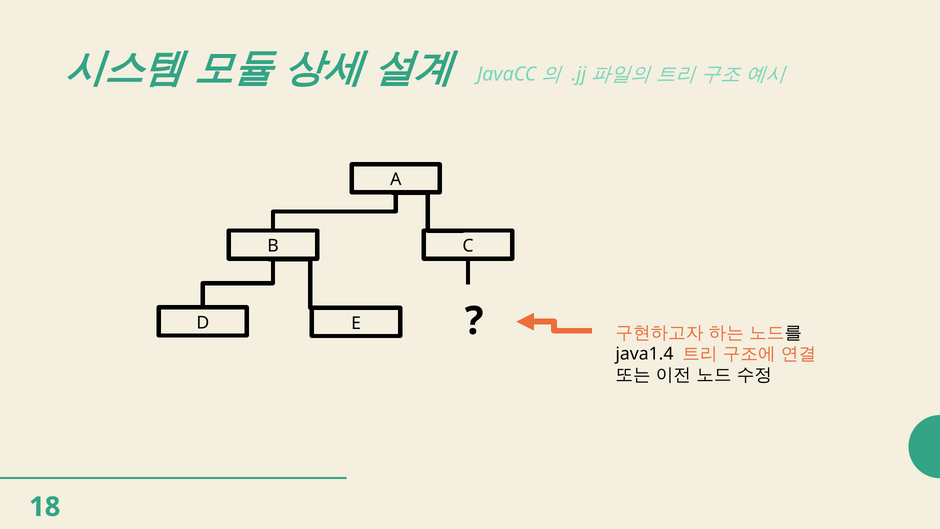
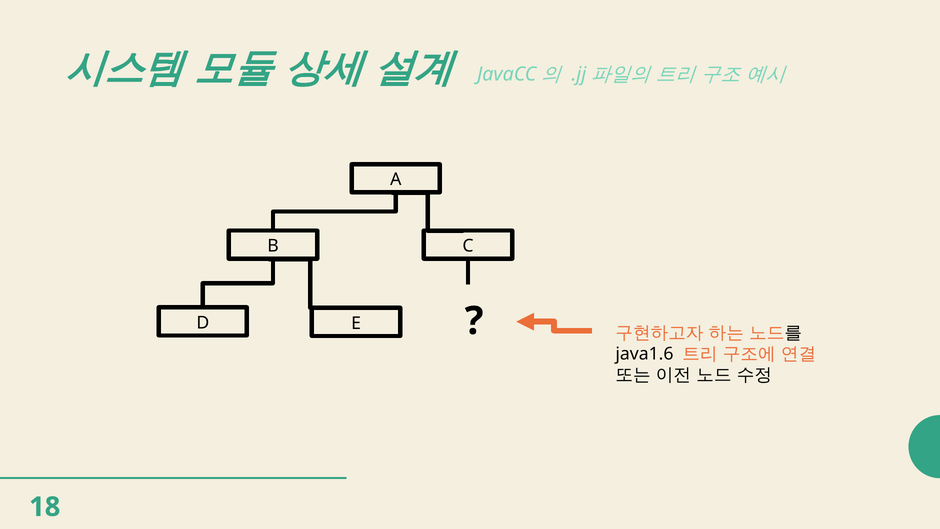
java1.4: java1.4 -> java1.6
